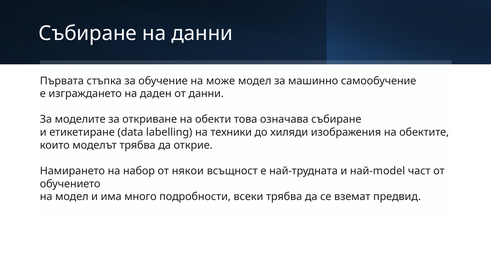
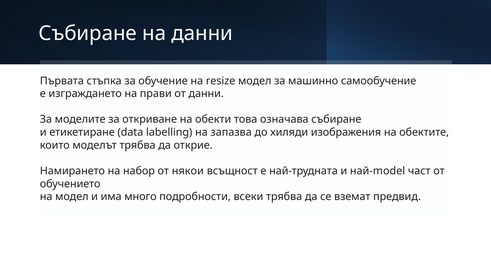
може: може -> resize
даден: даден -> прави
техники: техники -> запазва
